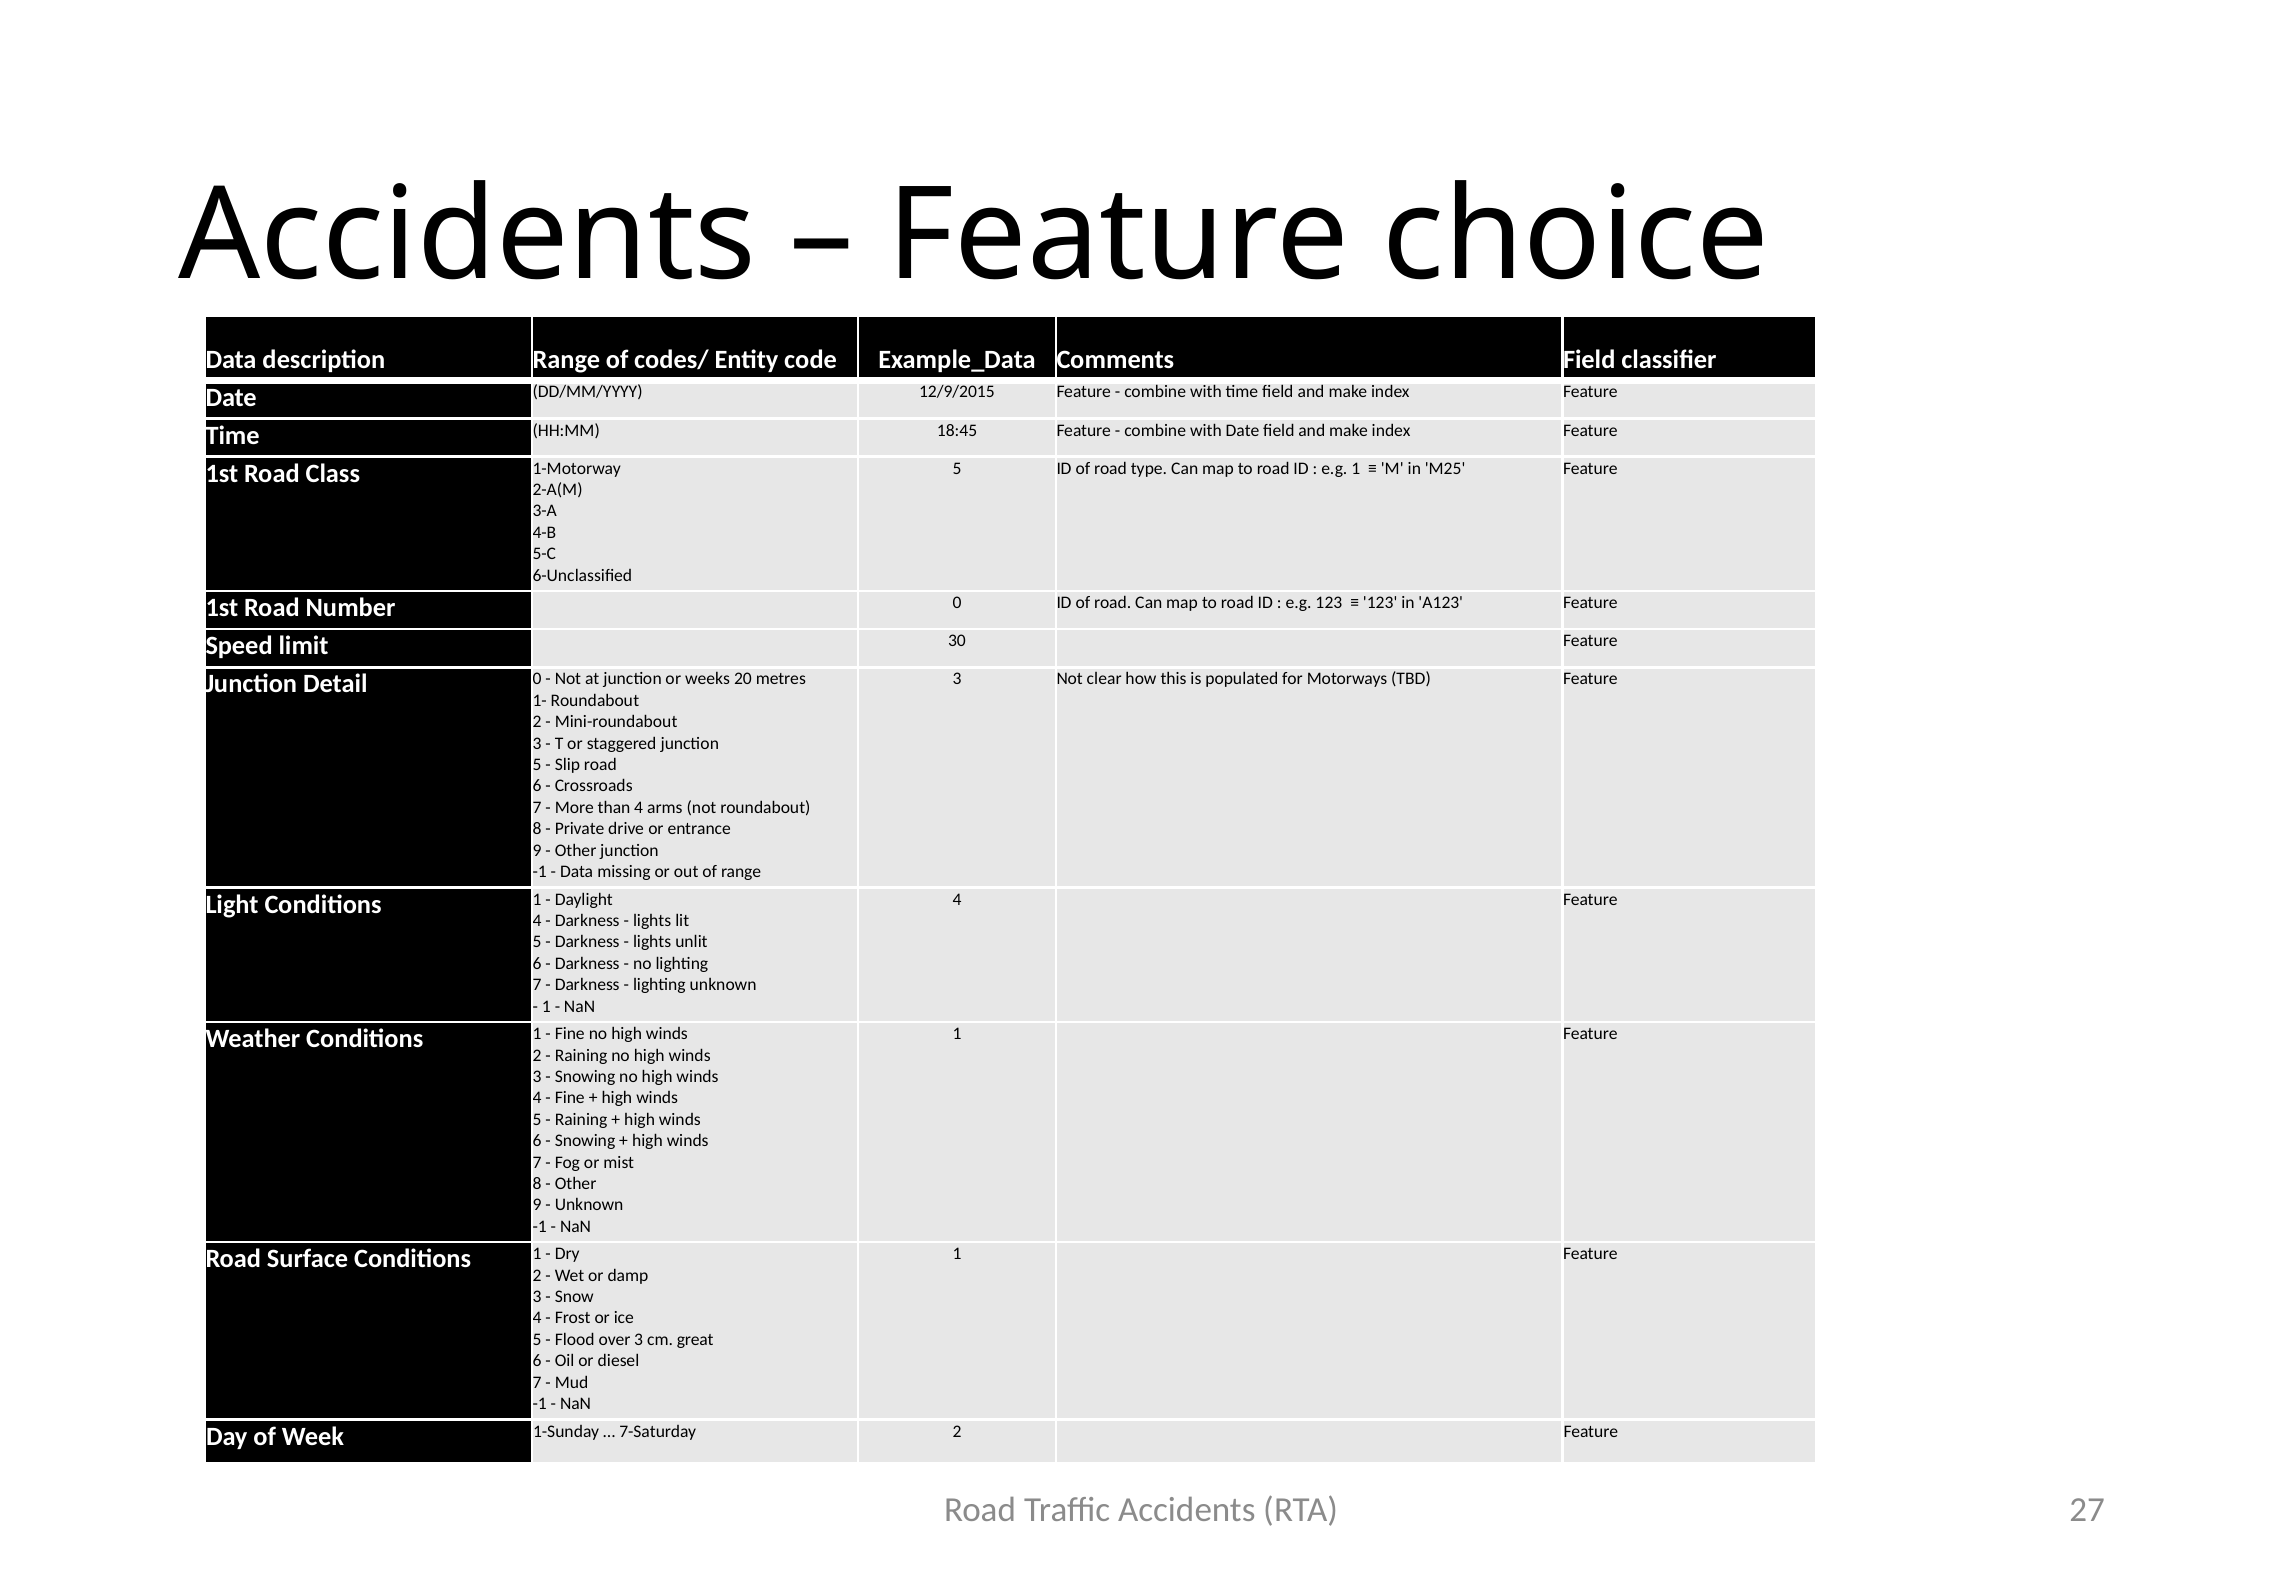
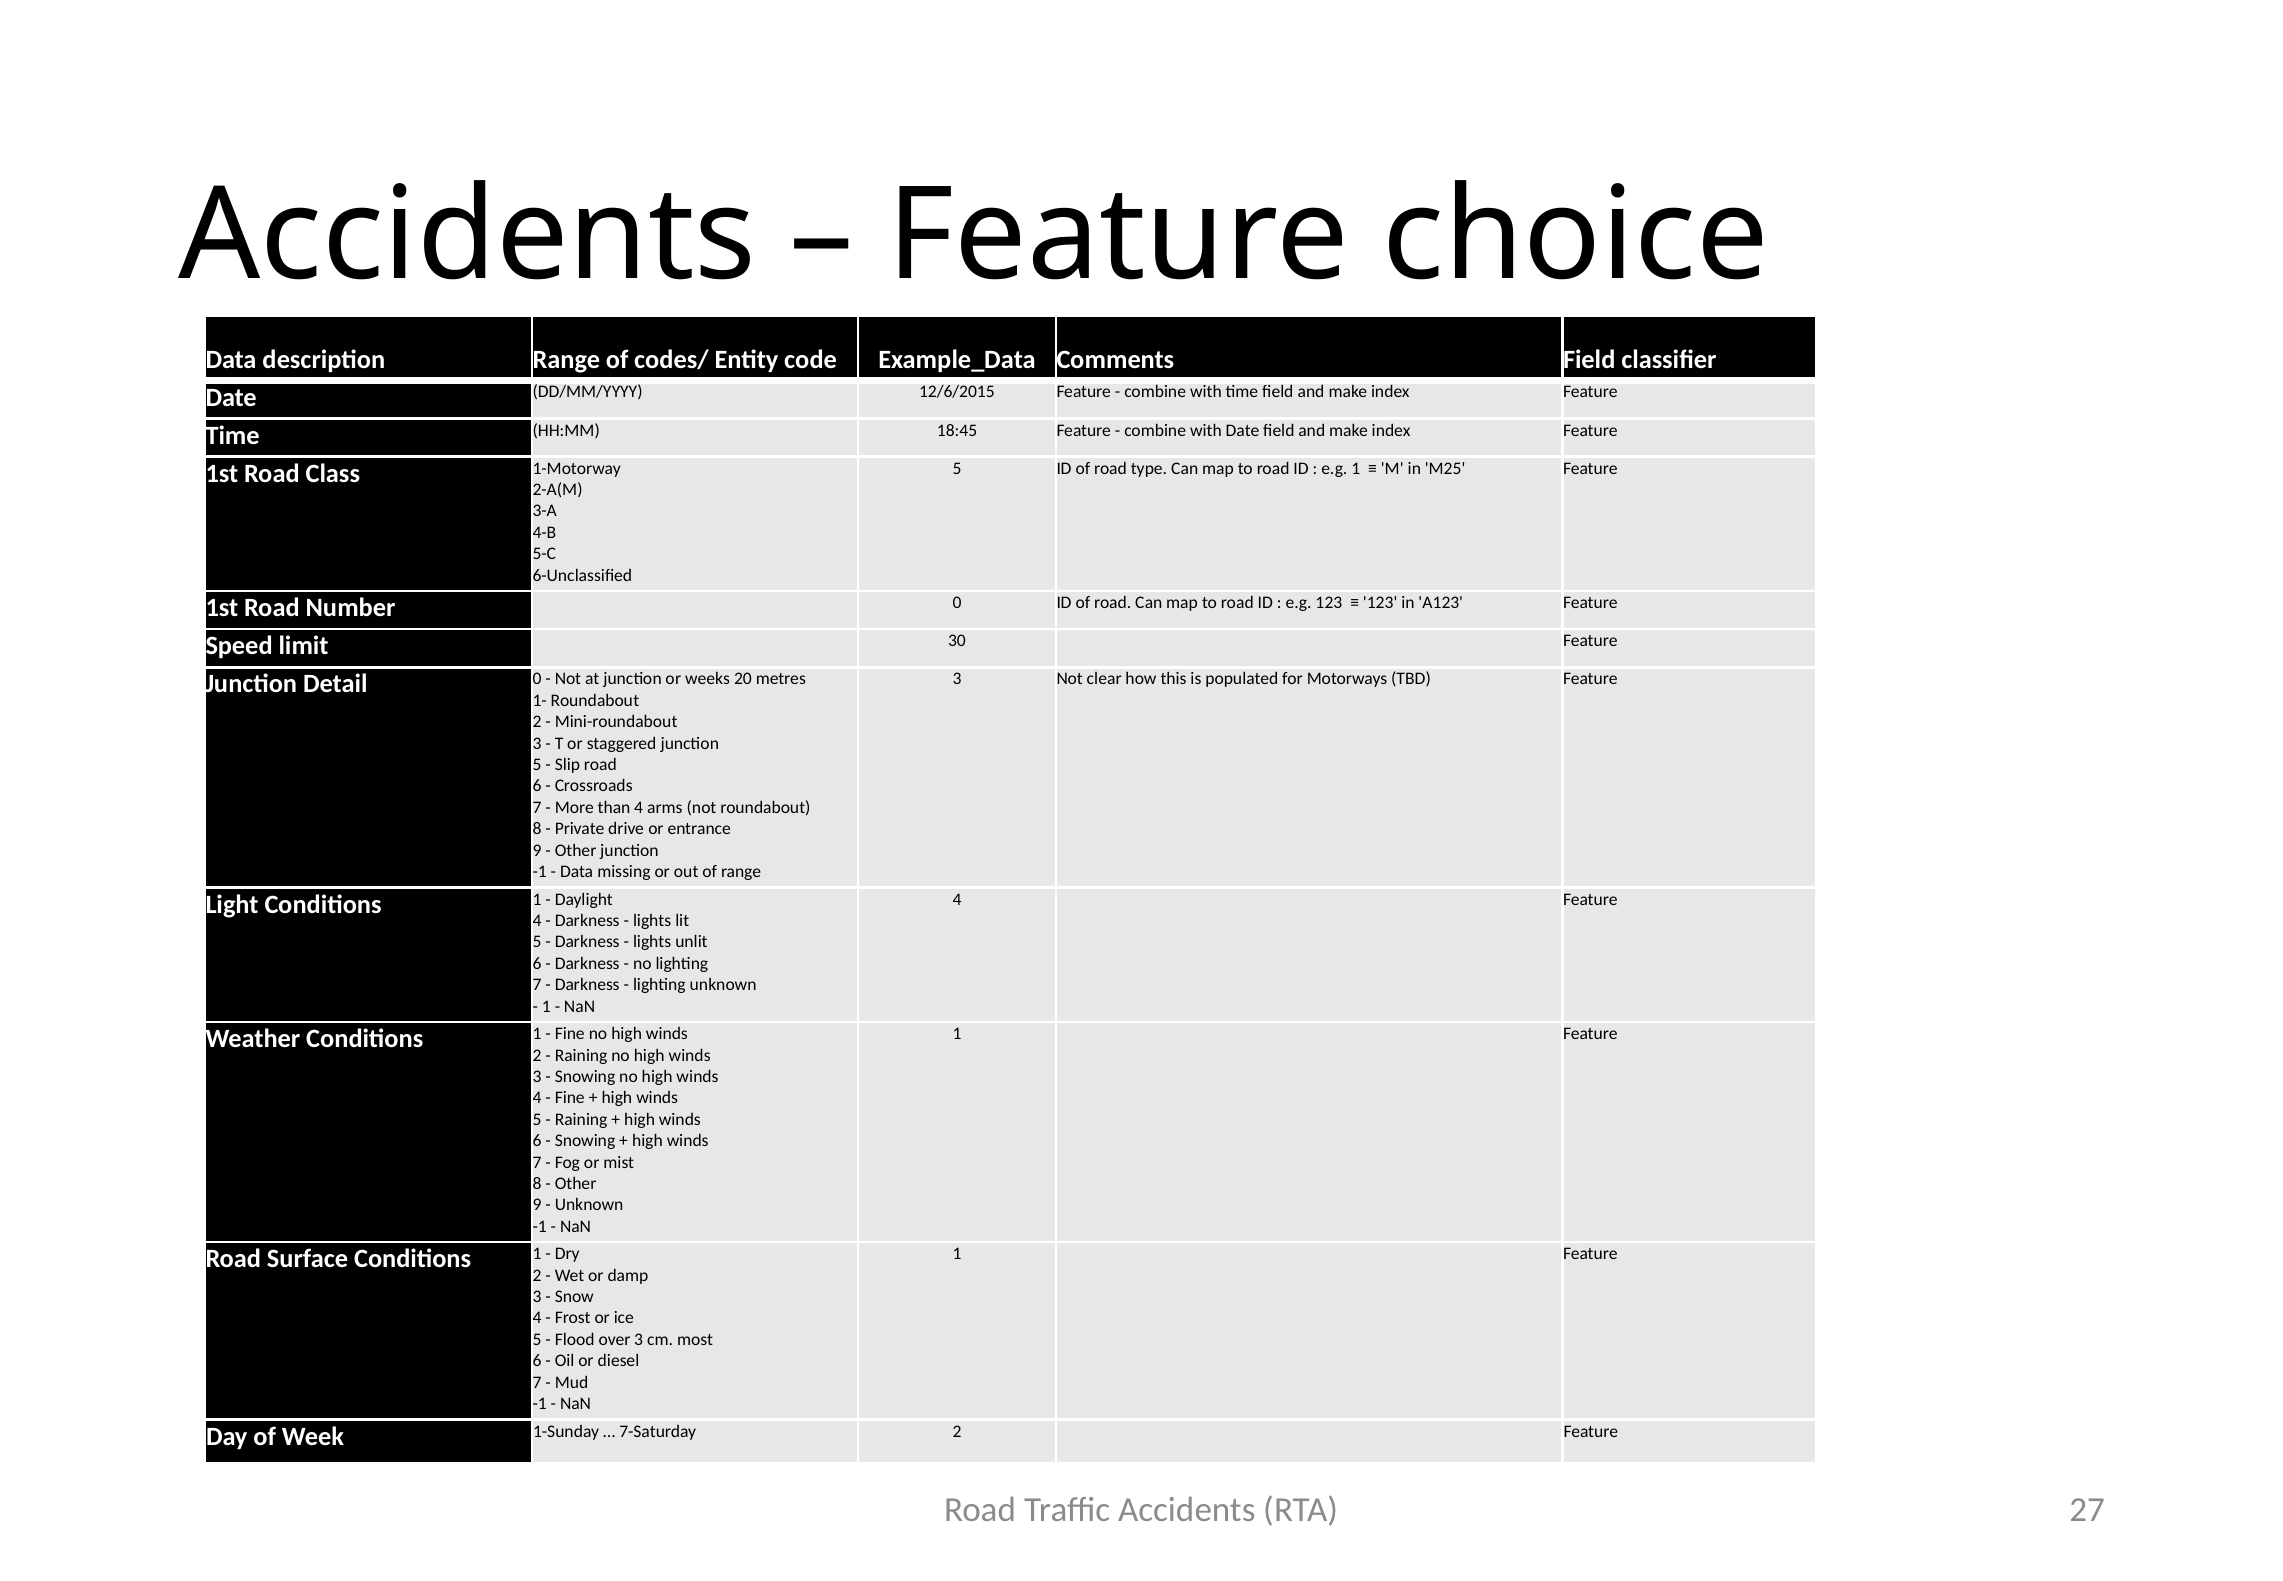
12/9/2015: 12/9/2015 -> 12/6/2015
great: great -> most
